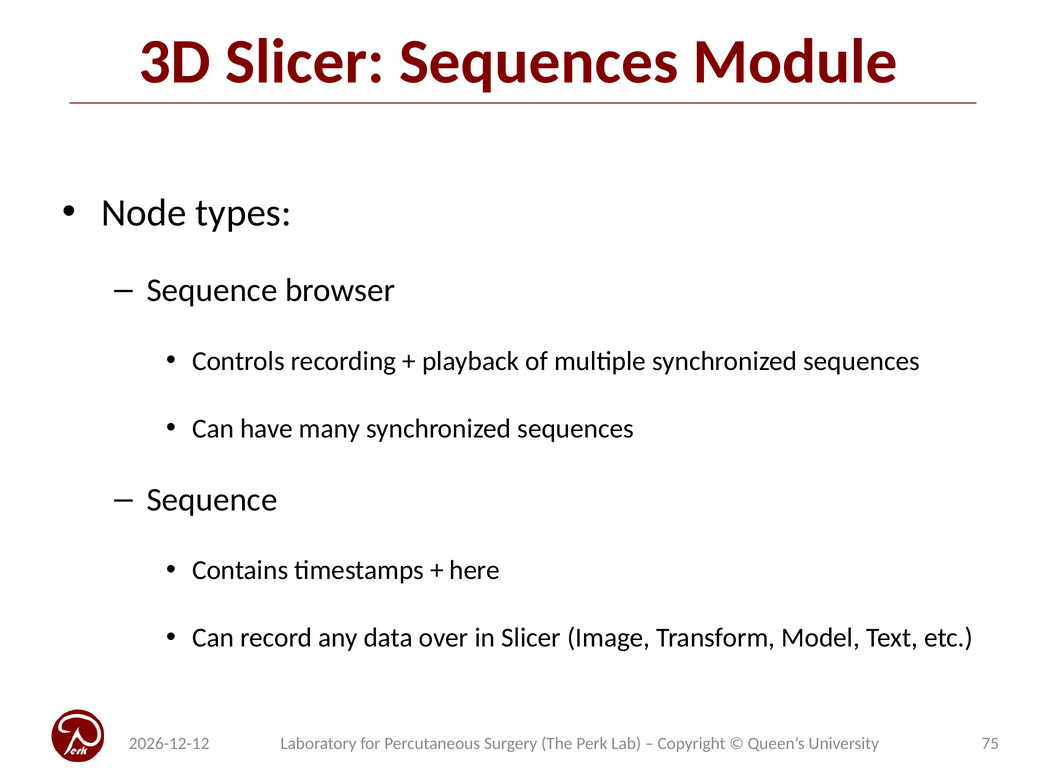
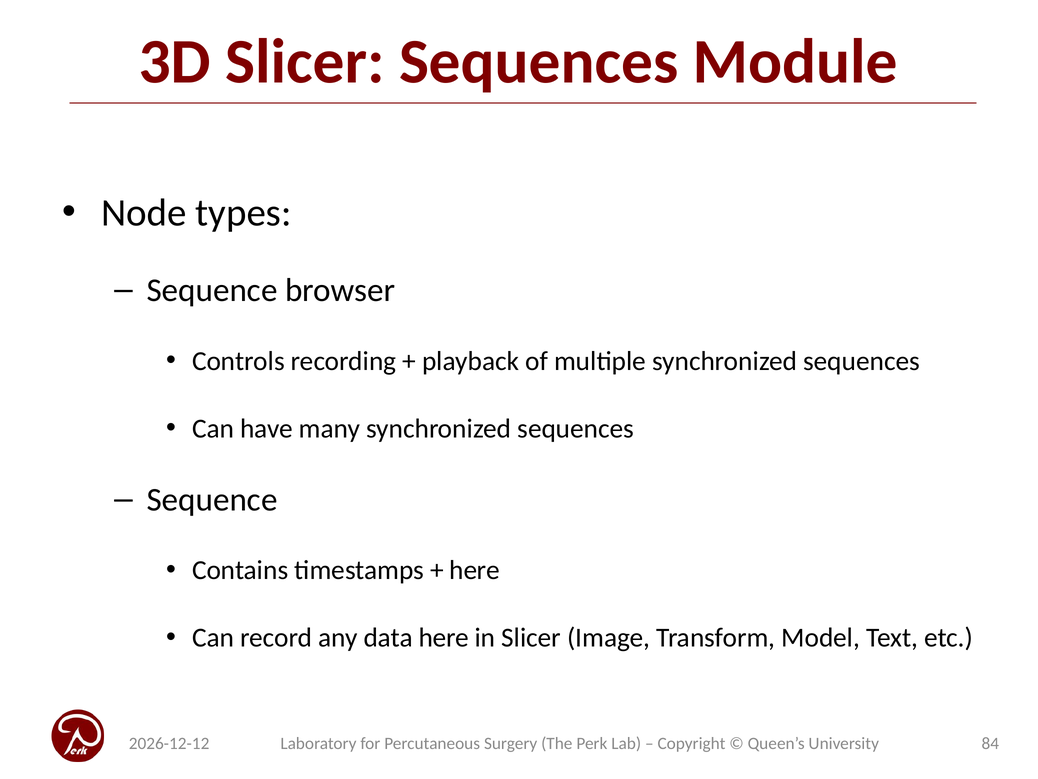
data over: over -> here
75: 75 -> 84
